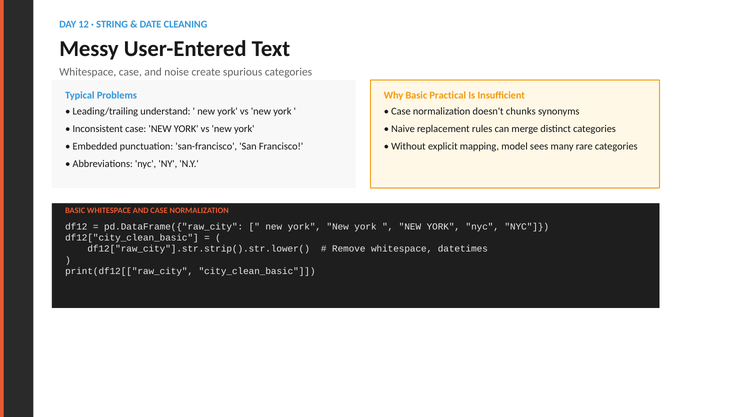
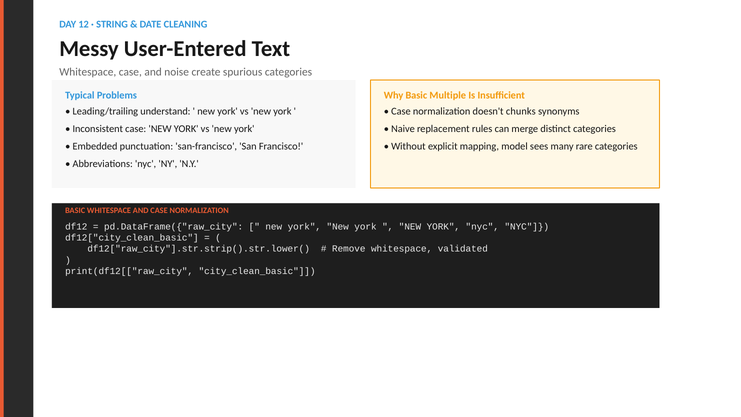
Practical: Practical -> Multiple
datetimes: datetimes -> validated
